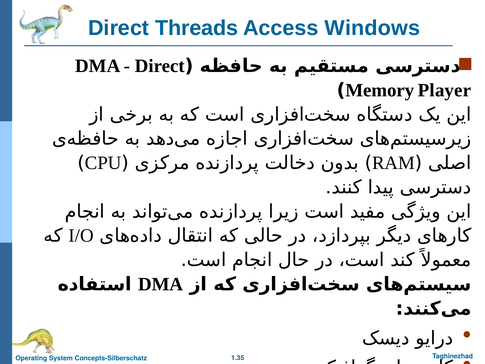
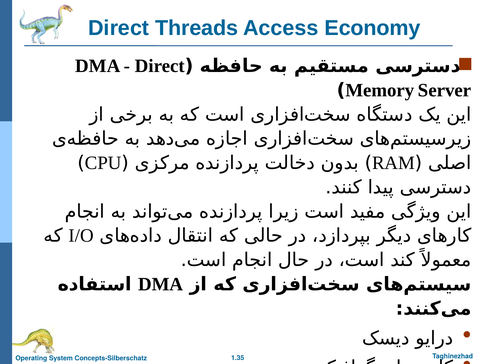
Windows: Windows -> Economy
Player: Player -> Server
